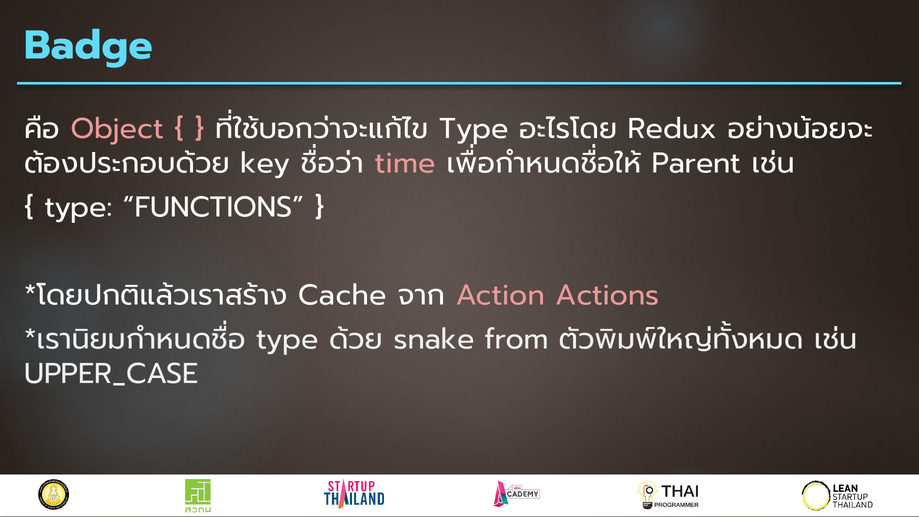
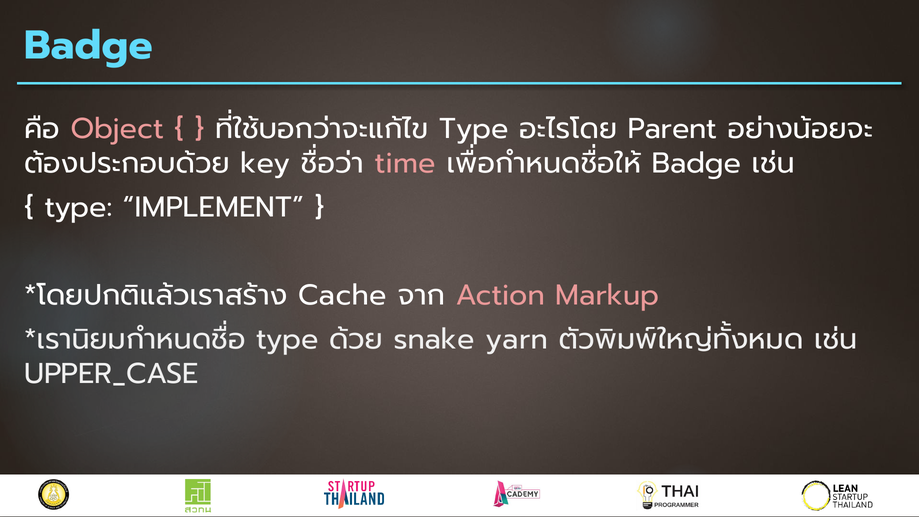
Redux: Redux -> Parent
Parent at (696, 163): Parent -> Badge
FUNCTIONS: FUNCTIONS -> IMPLEMENT
Actions: Actions -> Markup
from: from -> yarn
